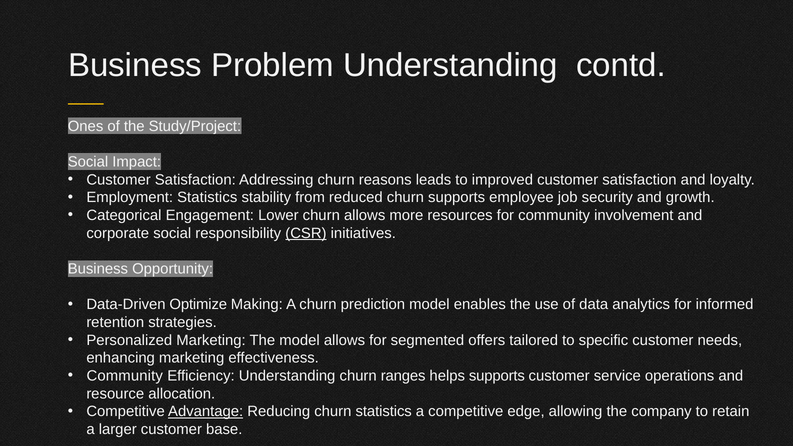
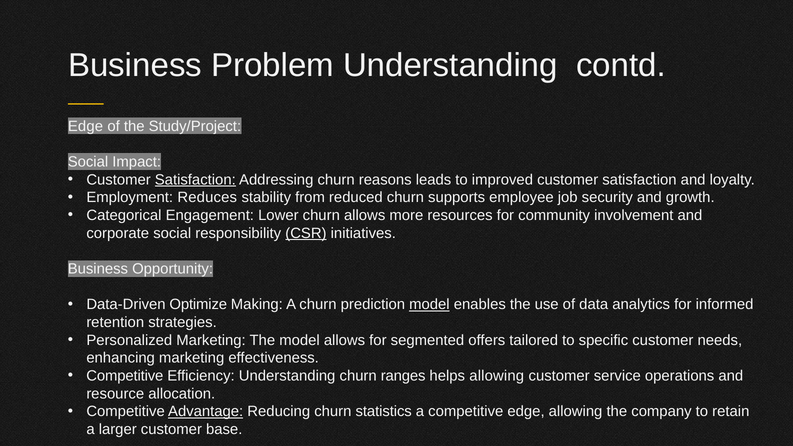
Ones at (86, 126): Ones -> Edge
Satisfaction at (195, 180) underline: none -> present
Employment Statistics: Statistics -> Reduces
model at (429, 305) underline: none -> present
Community at (125, 376): Community -> Competitive
helps supports: supports -> allowing
